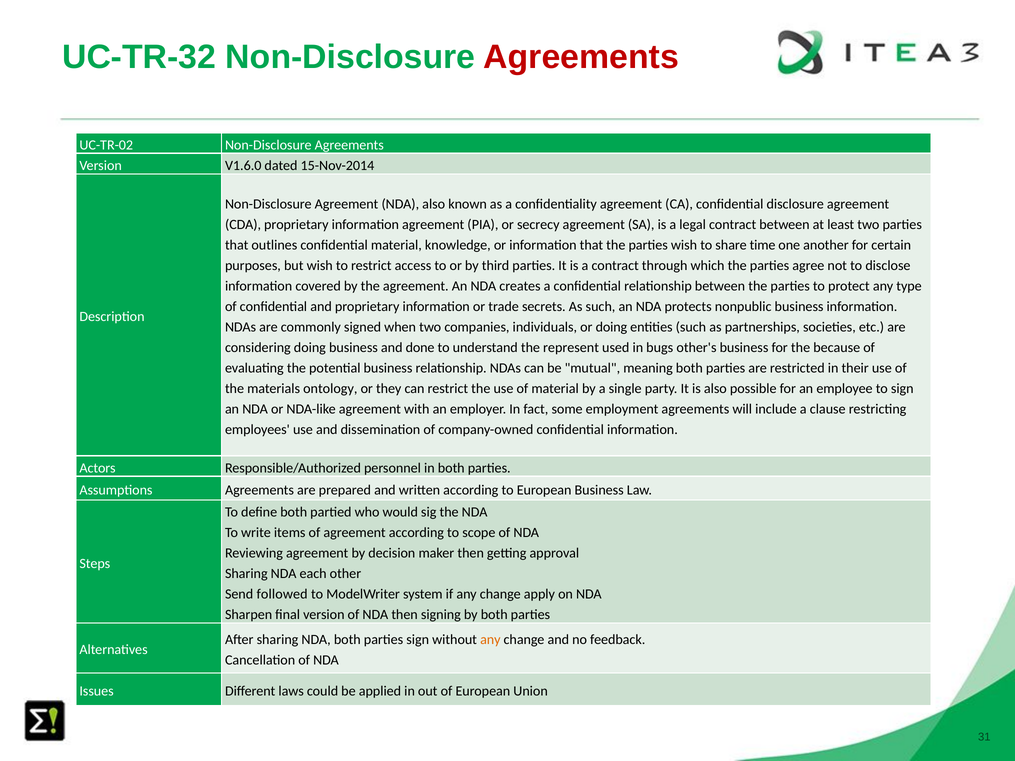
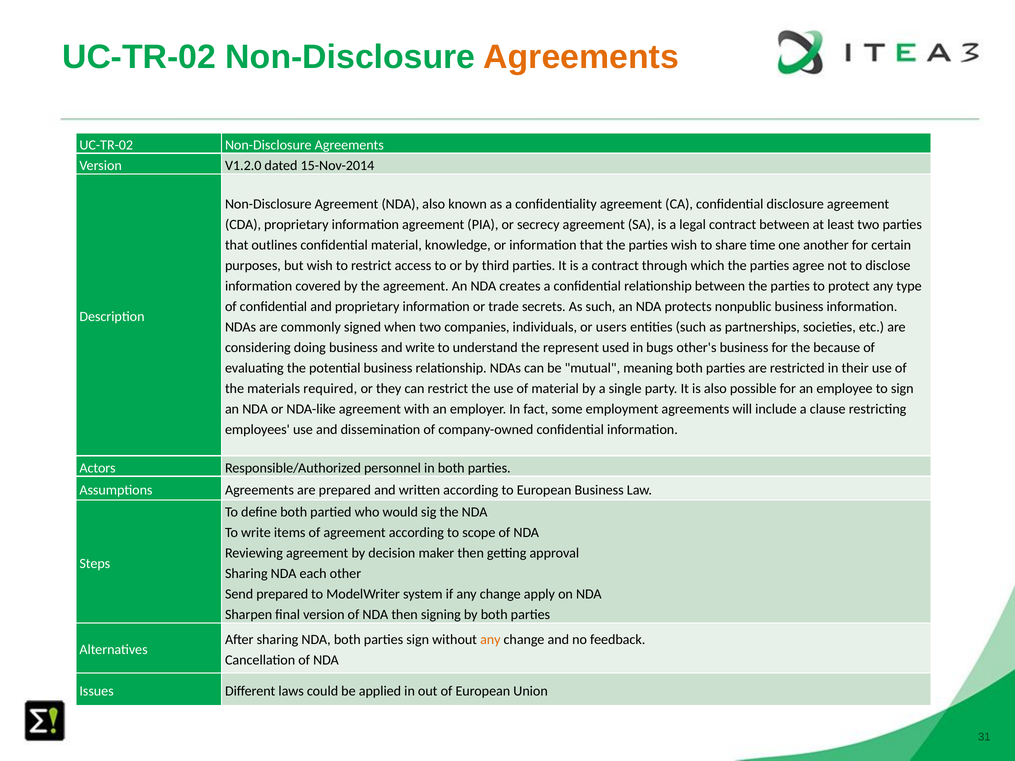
UC-TR-32 at (139, 57): UC-TR-32 -> UC-TR-02
Agreements at (581, 57) colour: red -> orange
V1.6.0: V1.6.0 -> V1.2.0
or doing: doing -> users
and done: done -> write
ontology: ontology -> required
Send followed: followed -> prepared
